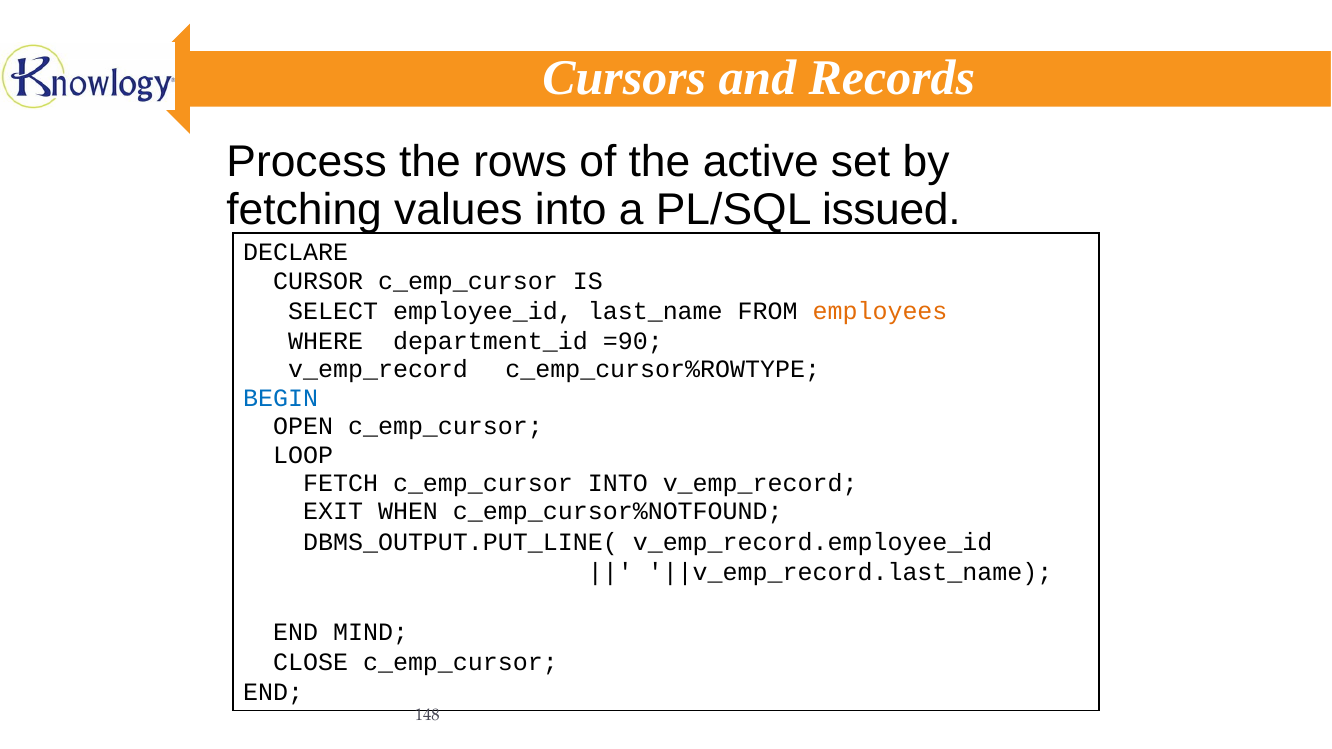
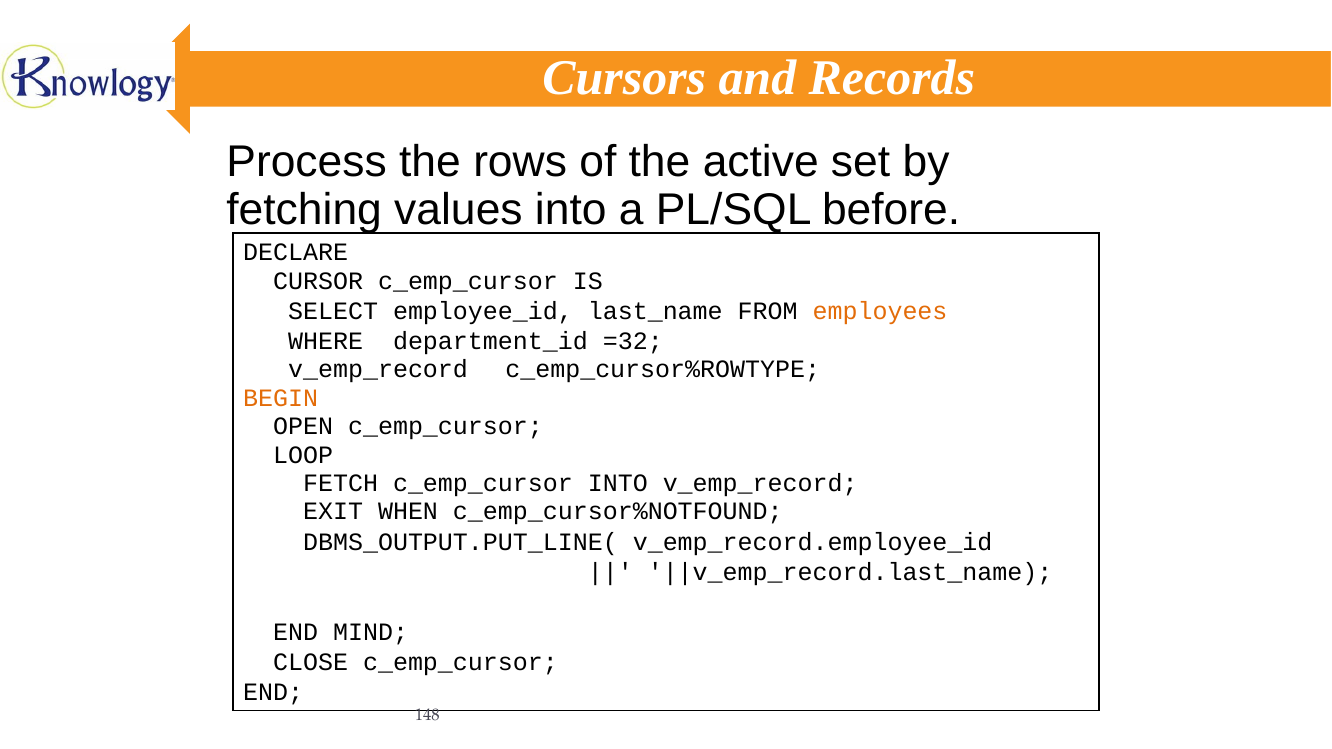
issued: issued -> before
=90: =90 -> =32
BEGIN colour: blue -> orange
